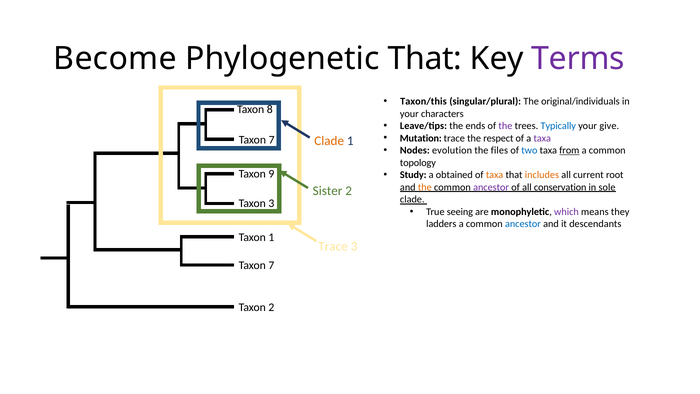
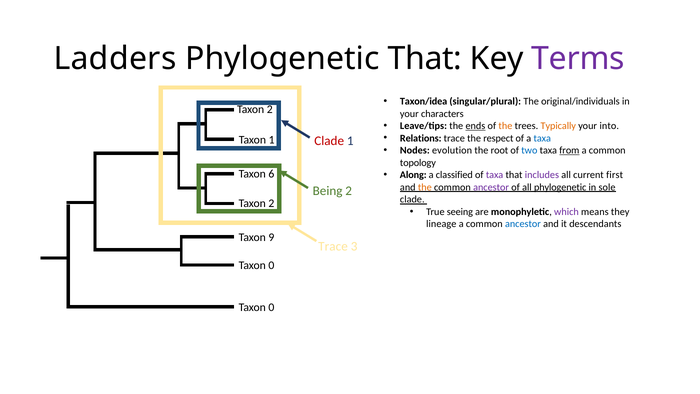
Become: Become -> Ladders
Taxon/this: Taxon/this -> Taxon/idea
8 at (270, 109): 8 -> 2
ends underline: none -> present
the at (505, 126) colour: purple -> orange
Typically colour: blue -> orange
give: give -> into
Mutation: Mutation -> Relations
taxa at (542, 138) colour: purple -> blue
7 at (272, 140): 7 -> 1
Clade at (329, 141) colour: orange -> red
files: files -> root
9: 9 -> 6
Study: Study -> Along
obtained: obtained -> classified
taxa at (495, 175) colour: orange -> purple
includes colour: orange -> purple
root: root -> first
all conservation: conservation -> phylogenetic
Sister: Sister -> Being
3 at (271, 203): 3 -> 2
ladders: ladders -> lineage
Taxon 1: 1 -> 9
7 at (271, 265): 7 -> 0
2 at (271, 307): 2 -> 0
